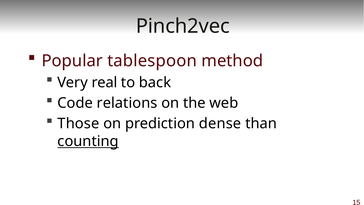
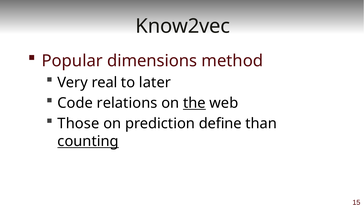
Pinch2vec: Pinch2vec -> Know2vec
tablespoon: tablespoon -> dimensions
back: back -> later
the underline: none -> present
dense: dense -> define
